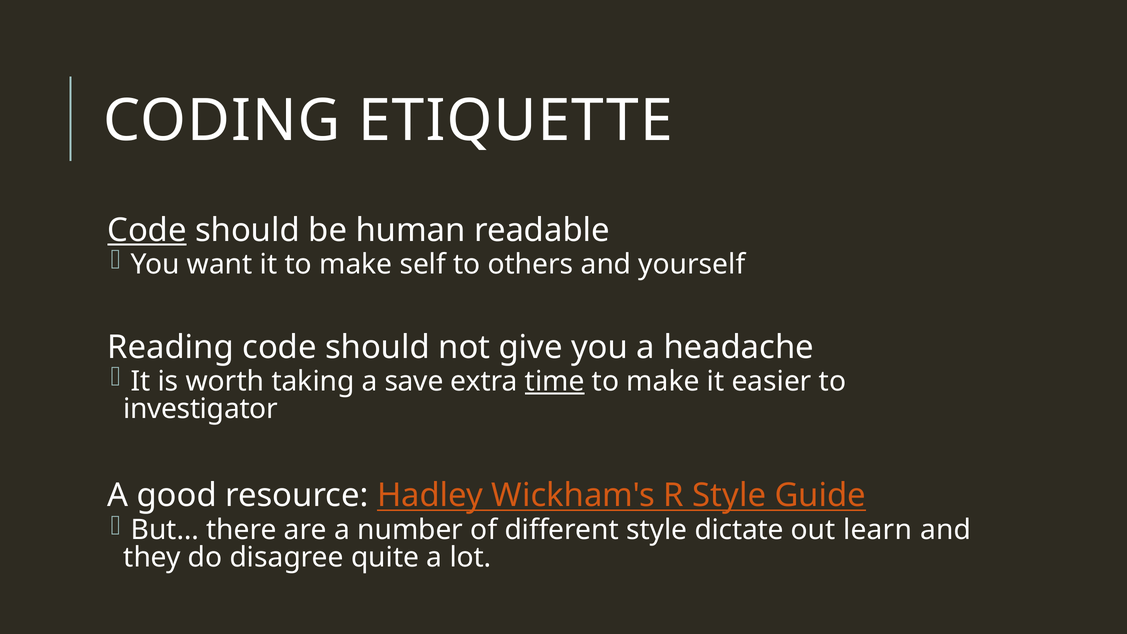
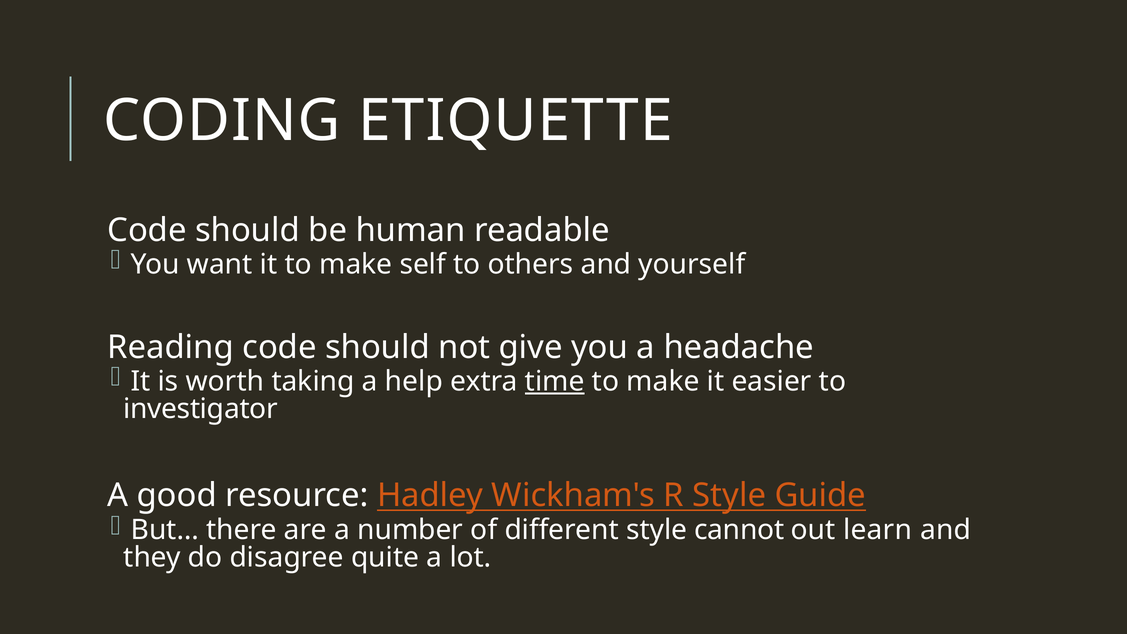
Code at (147, 230) underline: present -> none
save: save -> help
dictate: dictate -> cannot
